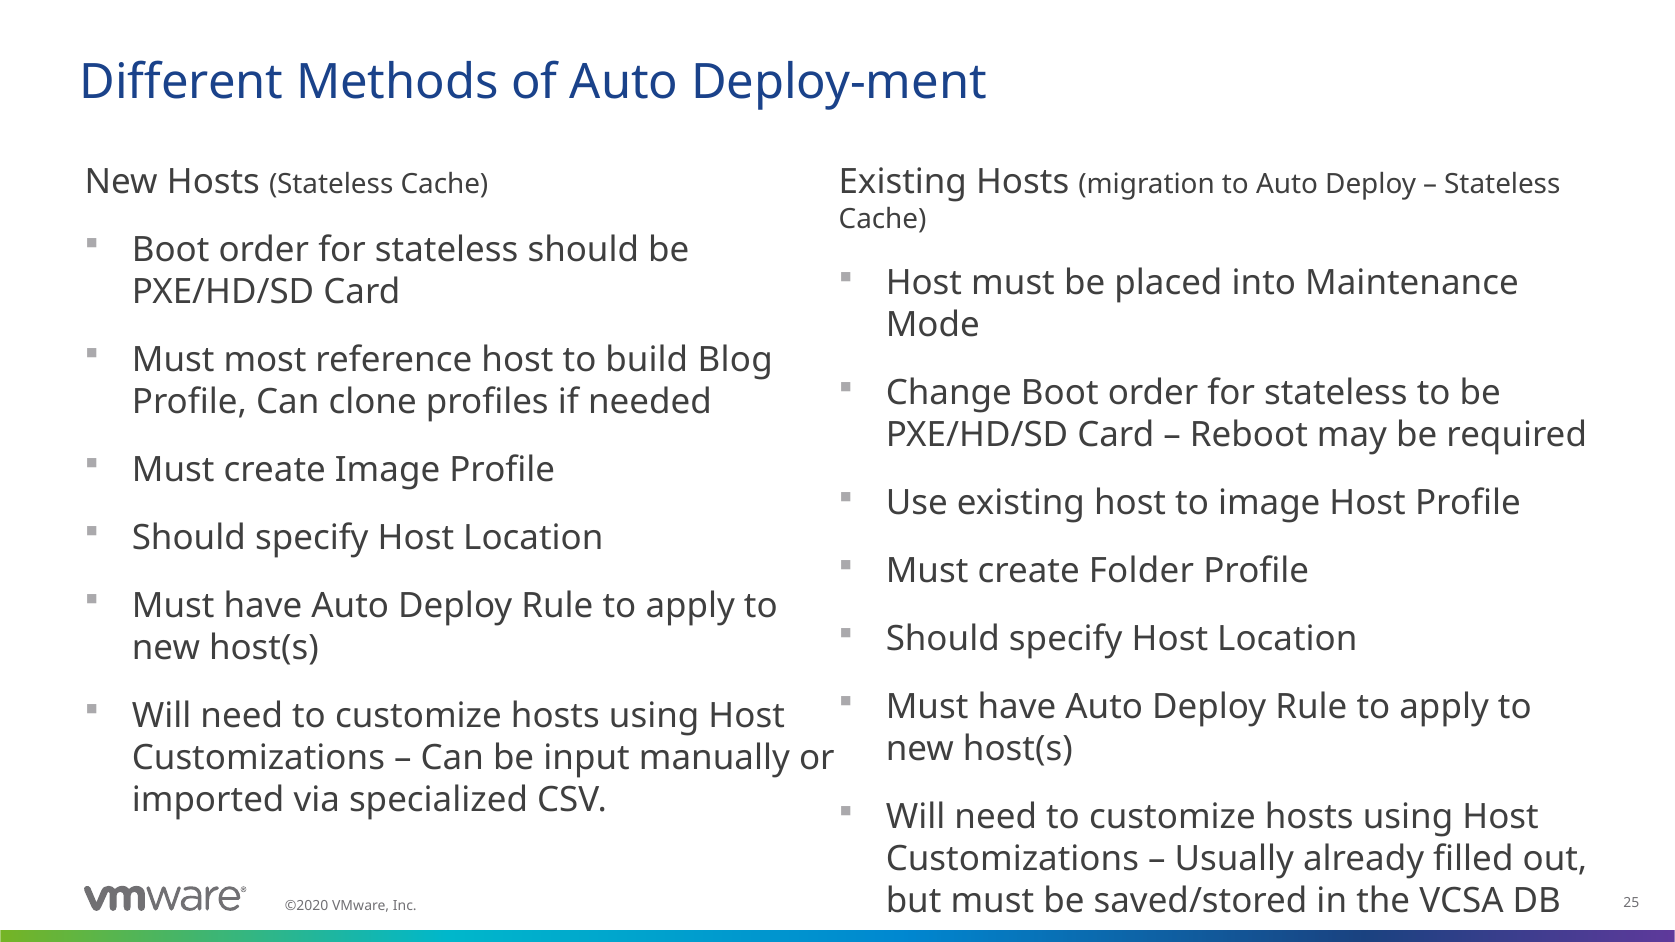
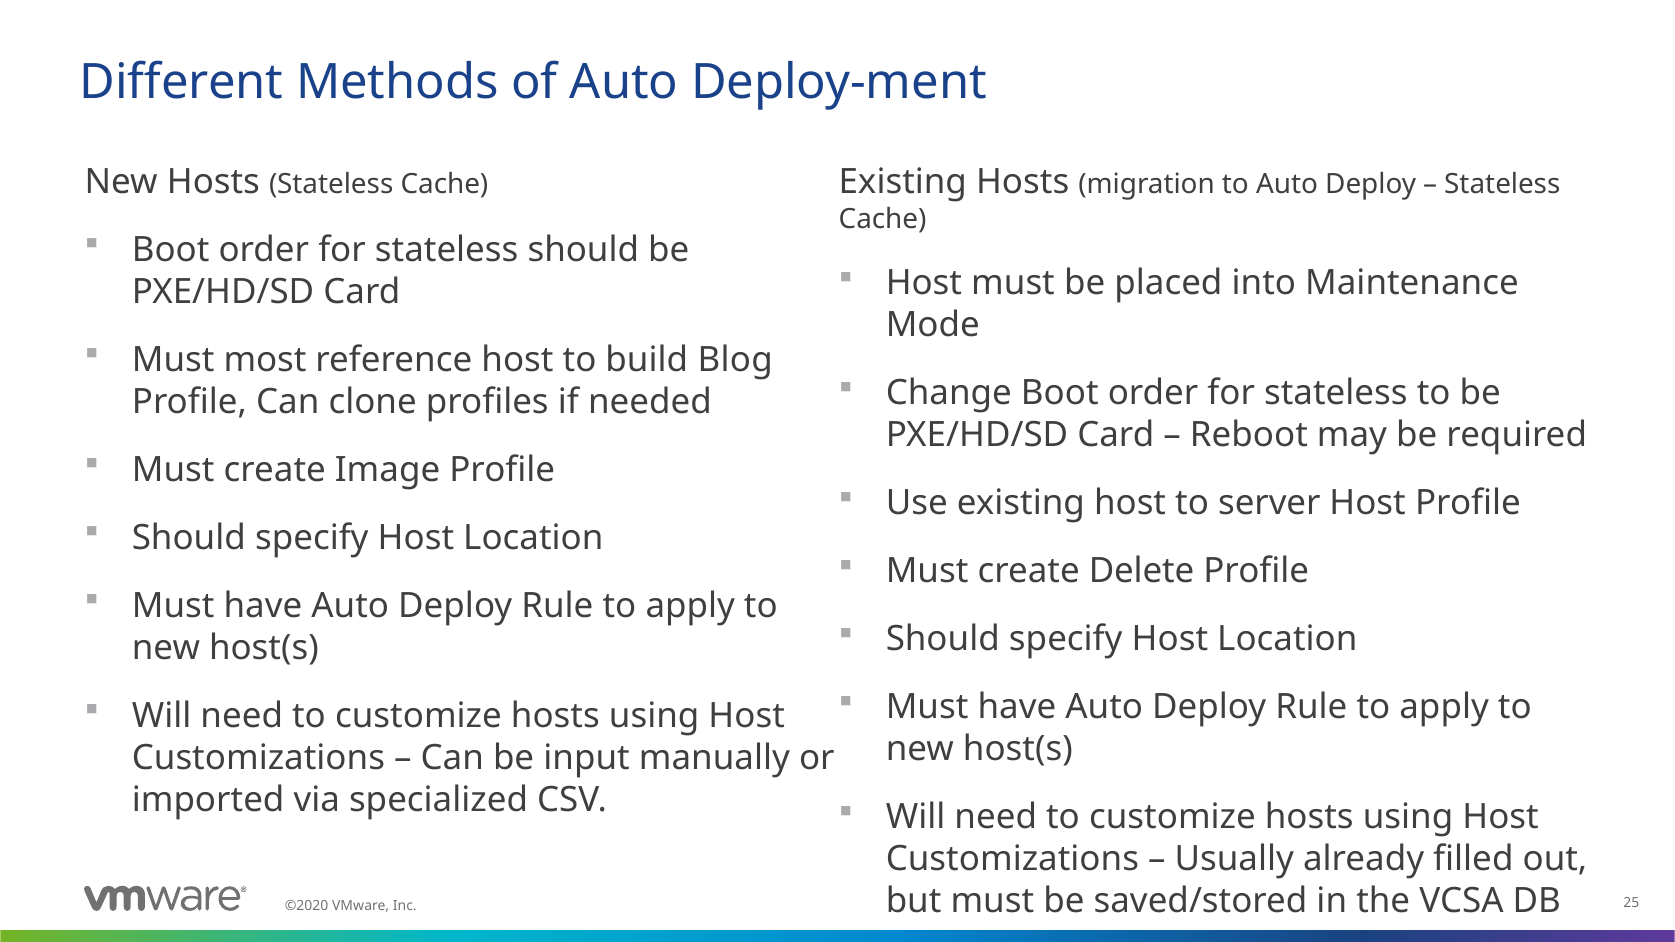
to image: image -> server
Folder: Folder -> Delete
